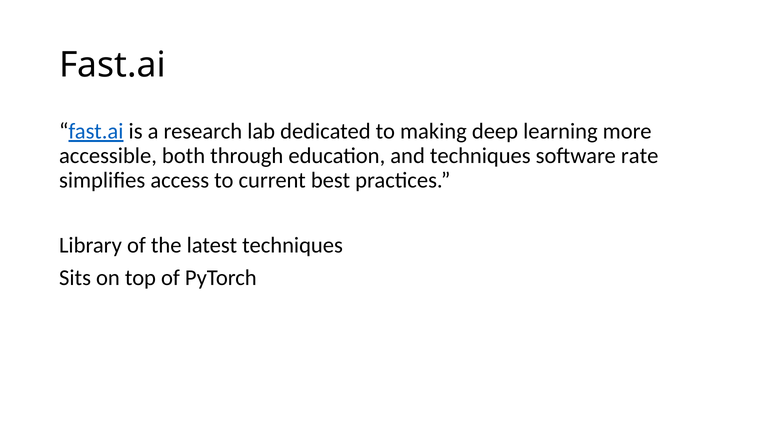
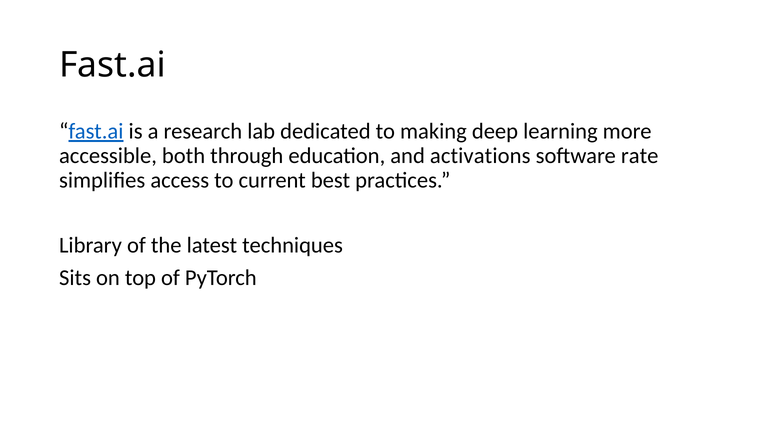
and techniques: techniques -> activations
